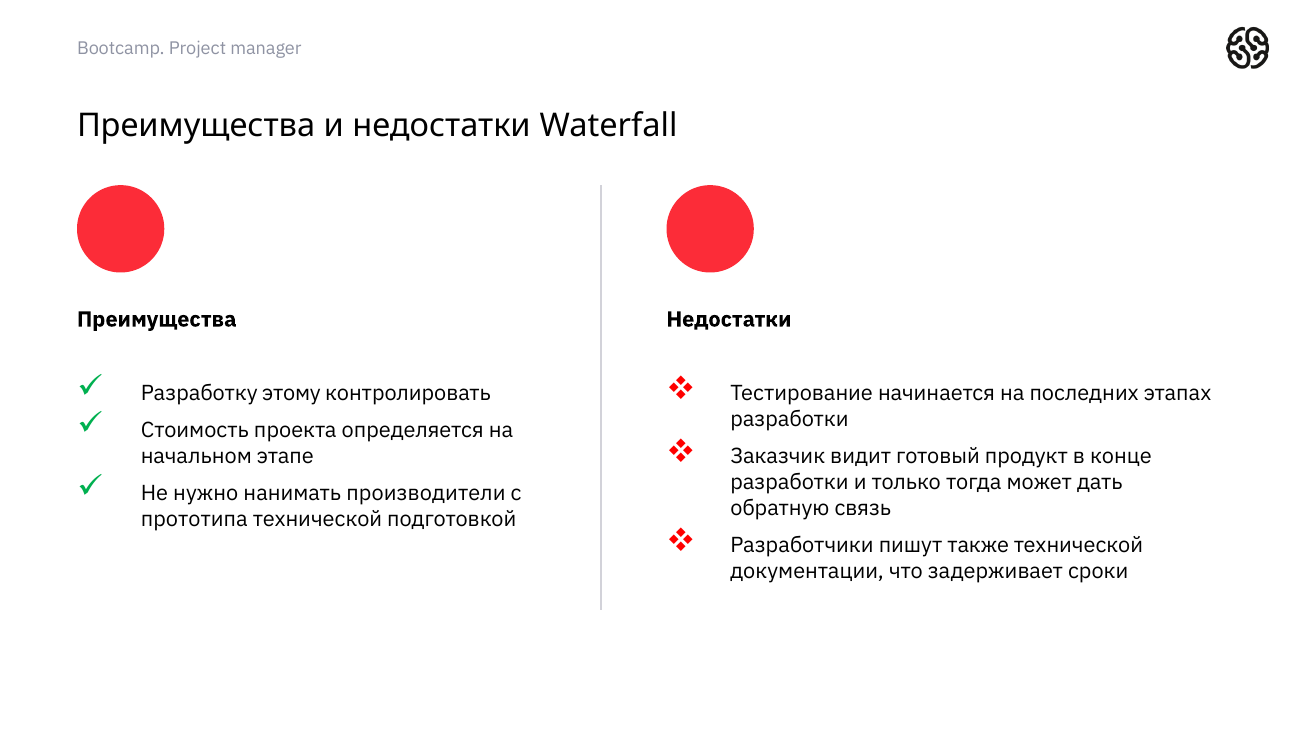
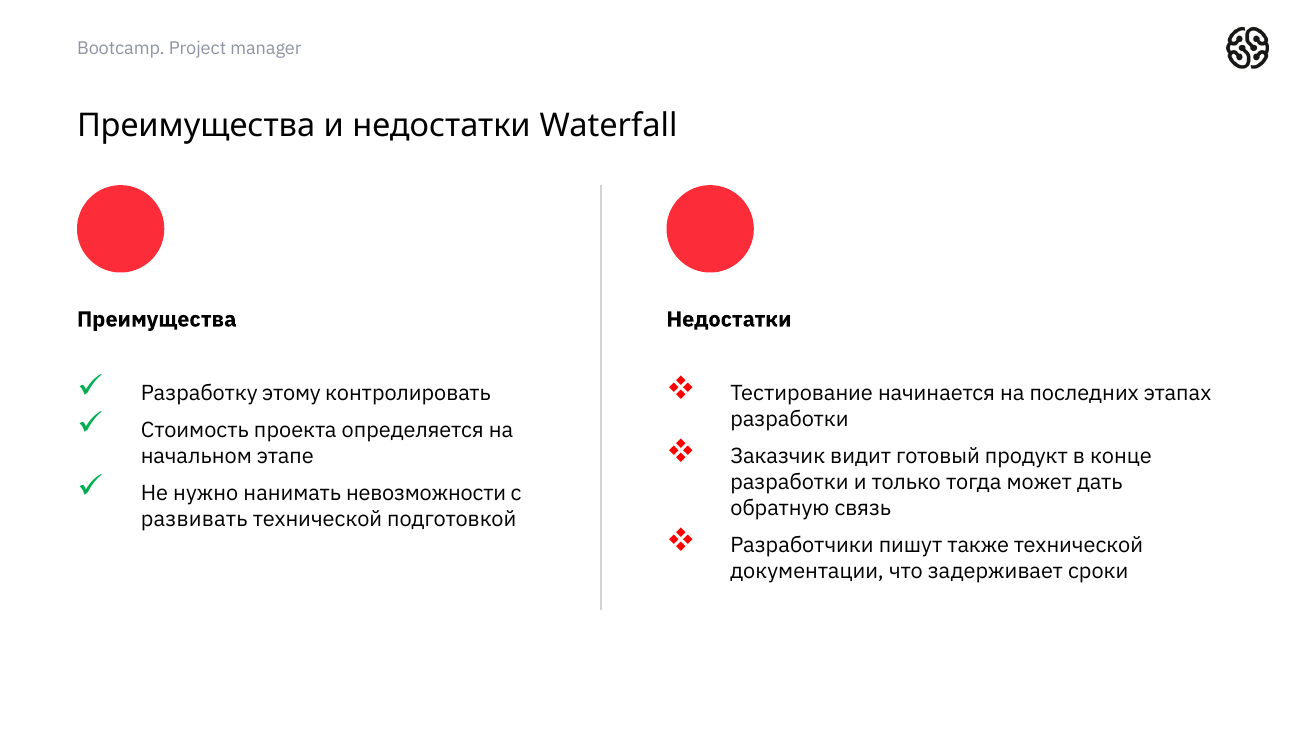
производители: производители -> невозможности
прототипа: прототипа -> развивать
